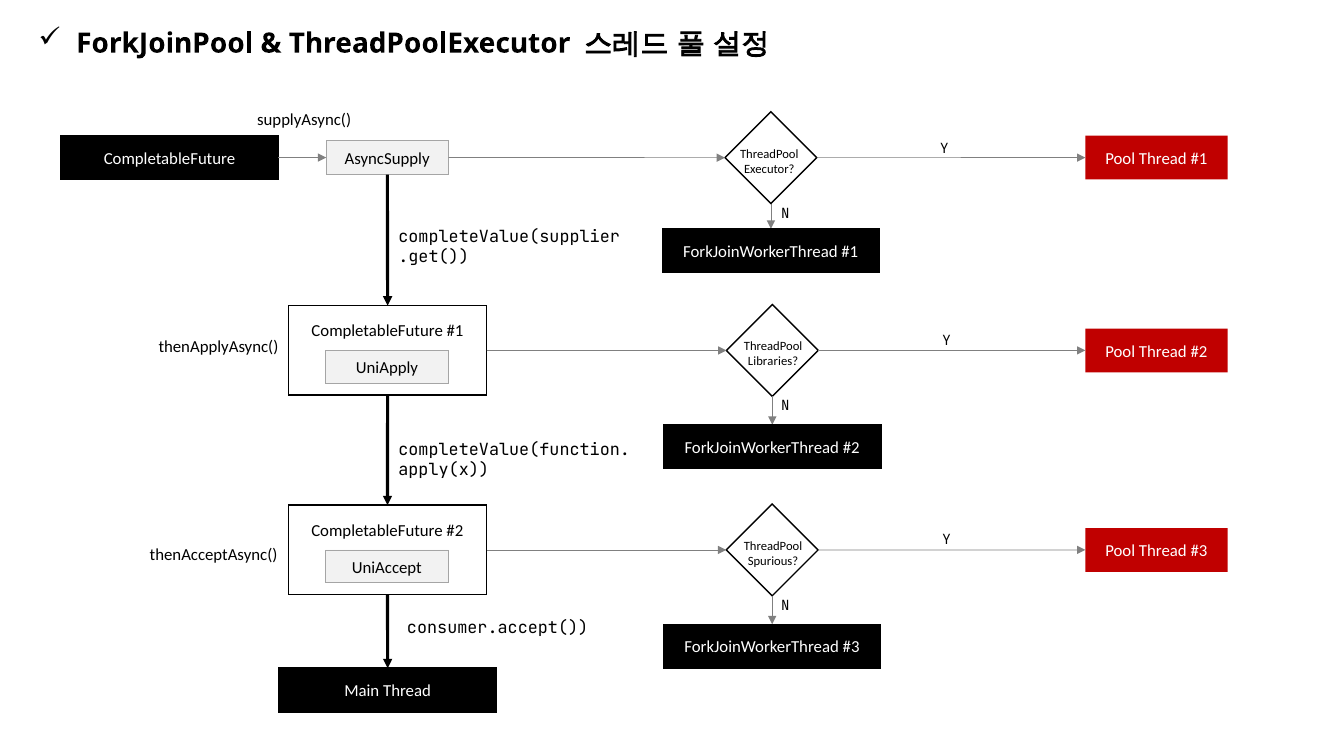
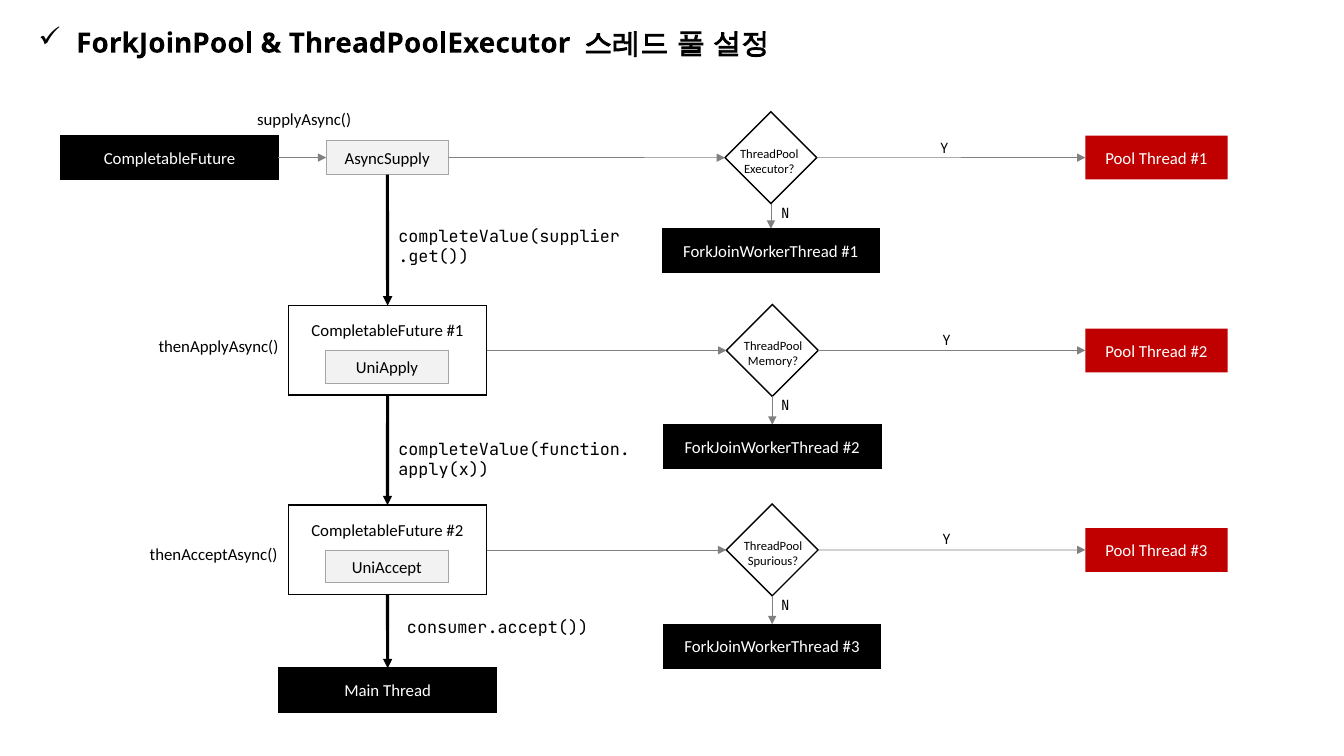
Libraries: Libraries -> Memory
